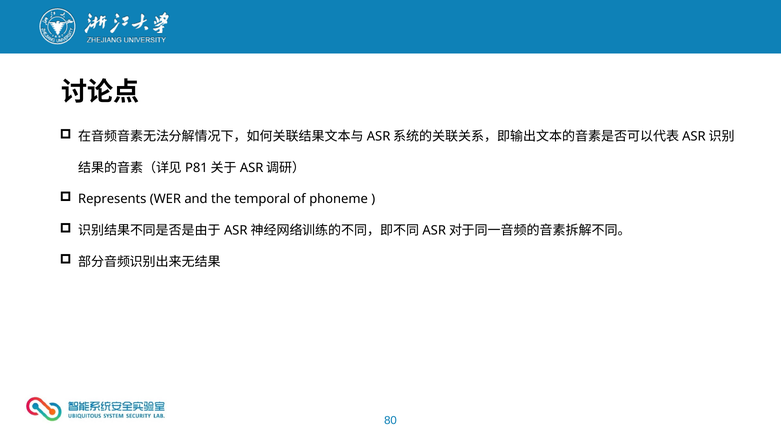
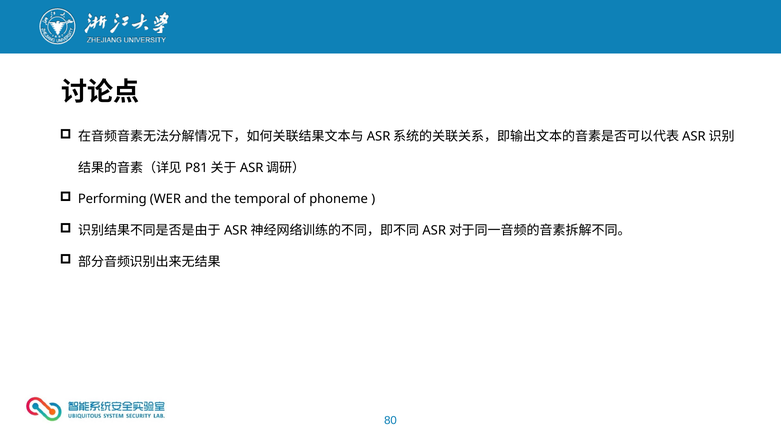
Represents: Represents -> Performing
